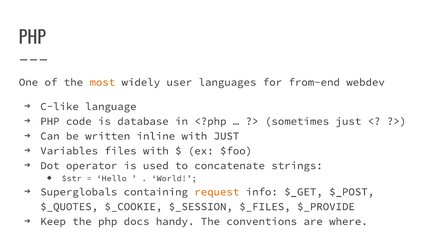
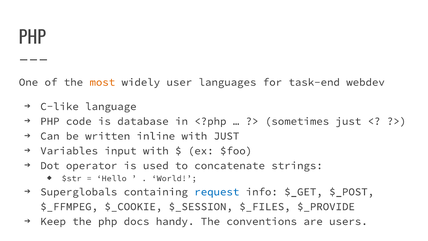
from-end: from-end -> task-end
files: files -> input
request colour: orange -> blue
$_QUOTES: $_QUOTES -> $_FFMPEG
where: where -> users
